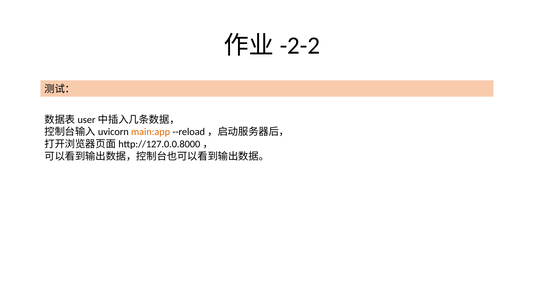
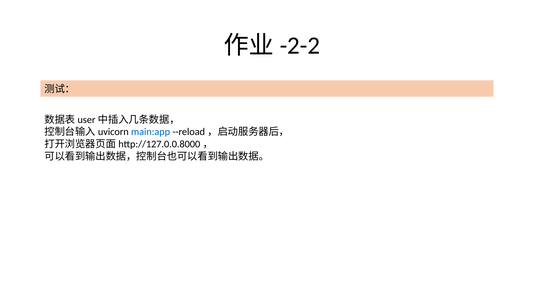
main:app colour: orange -> blue
